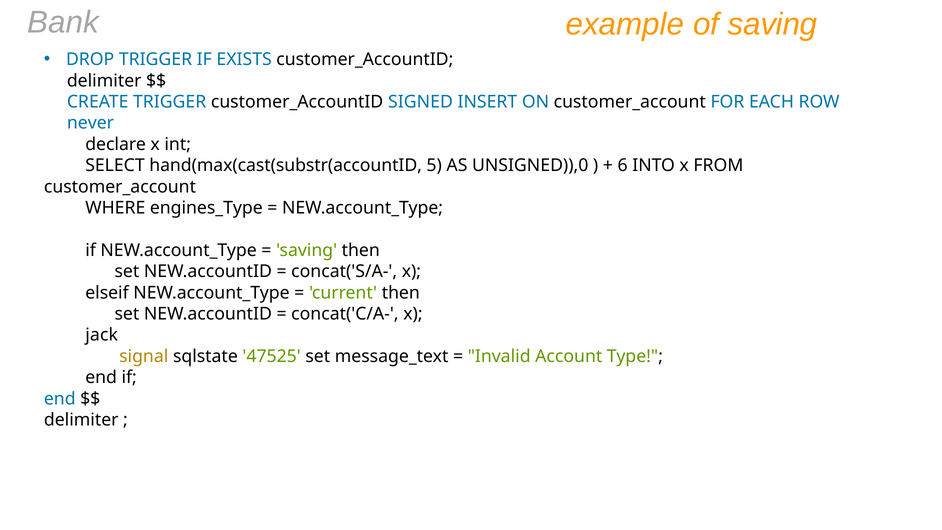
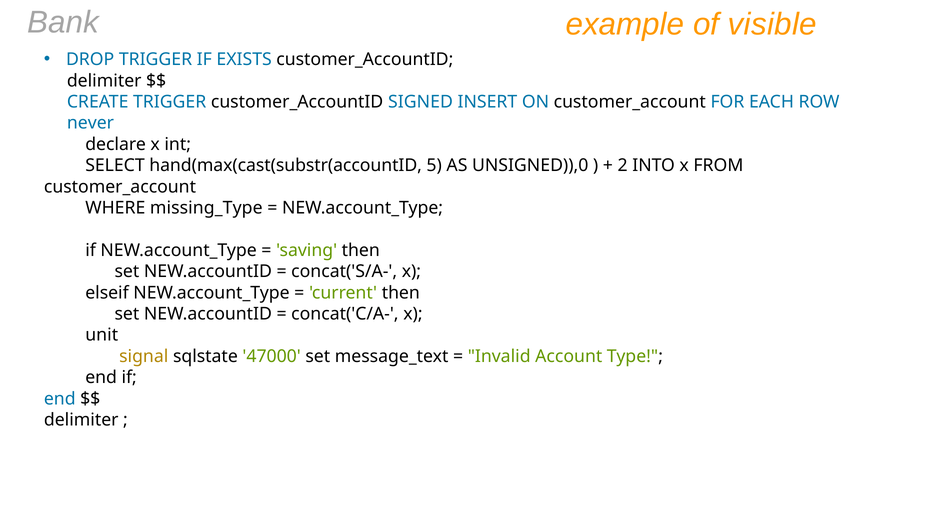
of saving: saving -> visible
6: 6 -> 2
engines_Type: engines_Type -> missing_Type
jack: jack -> unit
47525: 47525 -> 47000
